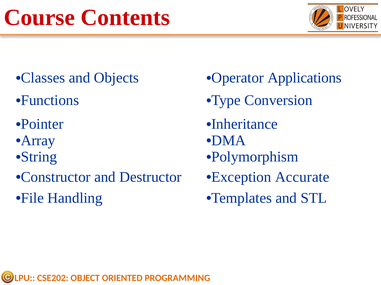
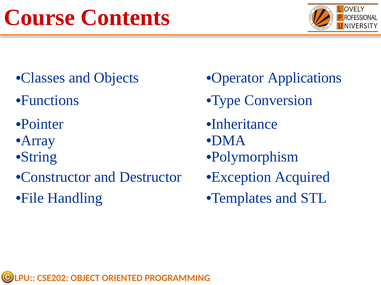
Accurate: Accurate -> Acquired
